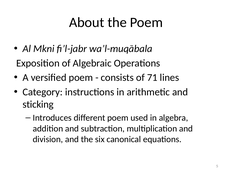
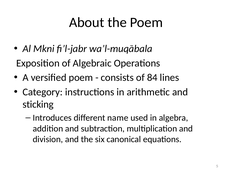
71: 71 -> 84
different poem: poem -> name
